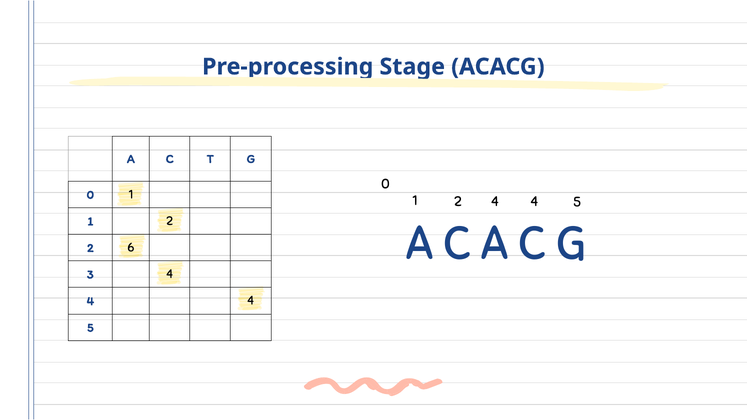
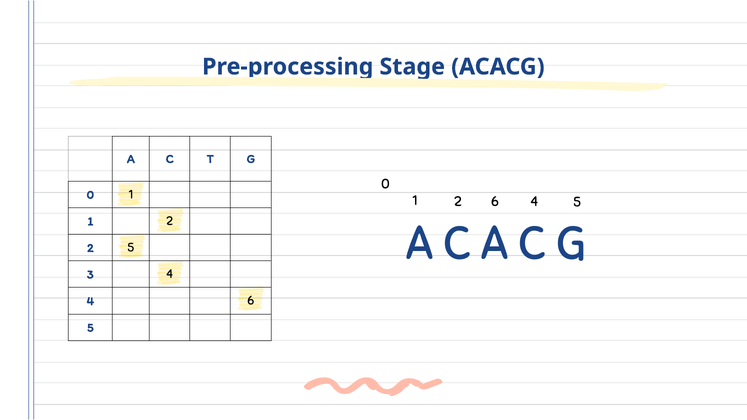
2 4: 4 -> 6
2 6: 6 -> 5
4 at (251, 301): 4 -> 6
